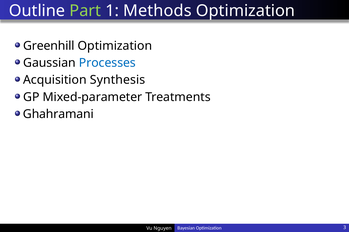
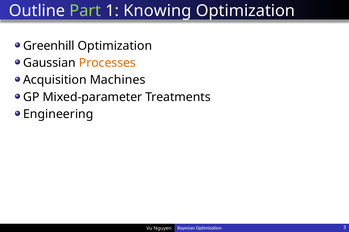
Methods: Methods -> Knowing
Processes colour: blue -> orange
Synthesis: Synthesis -> Machines
Ghahramani: Ghahramani -> Engineering
